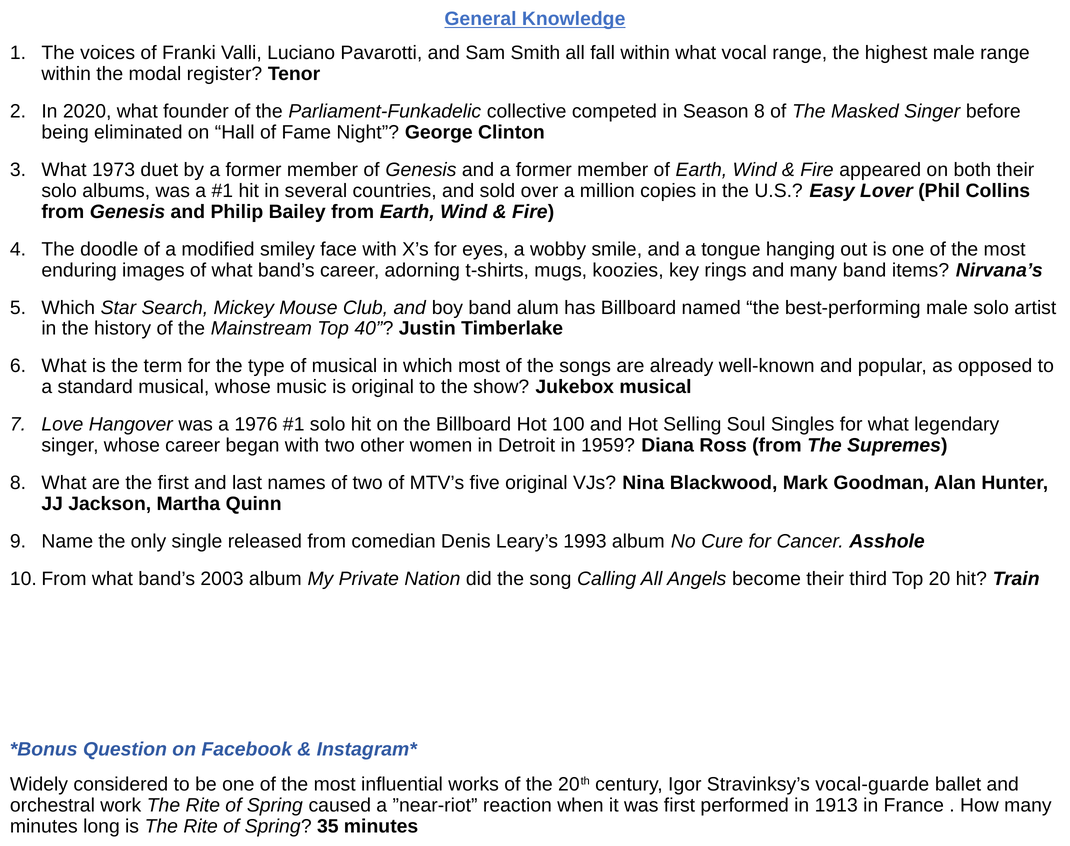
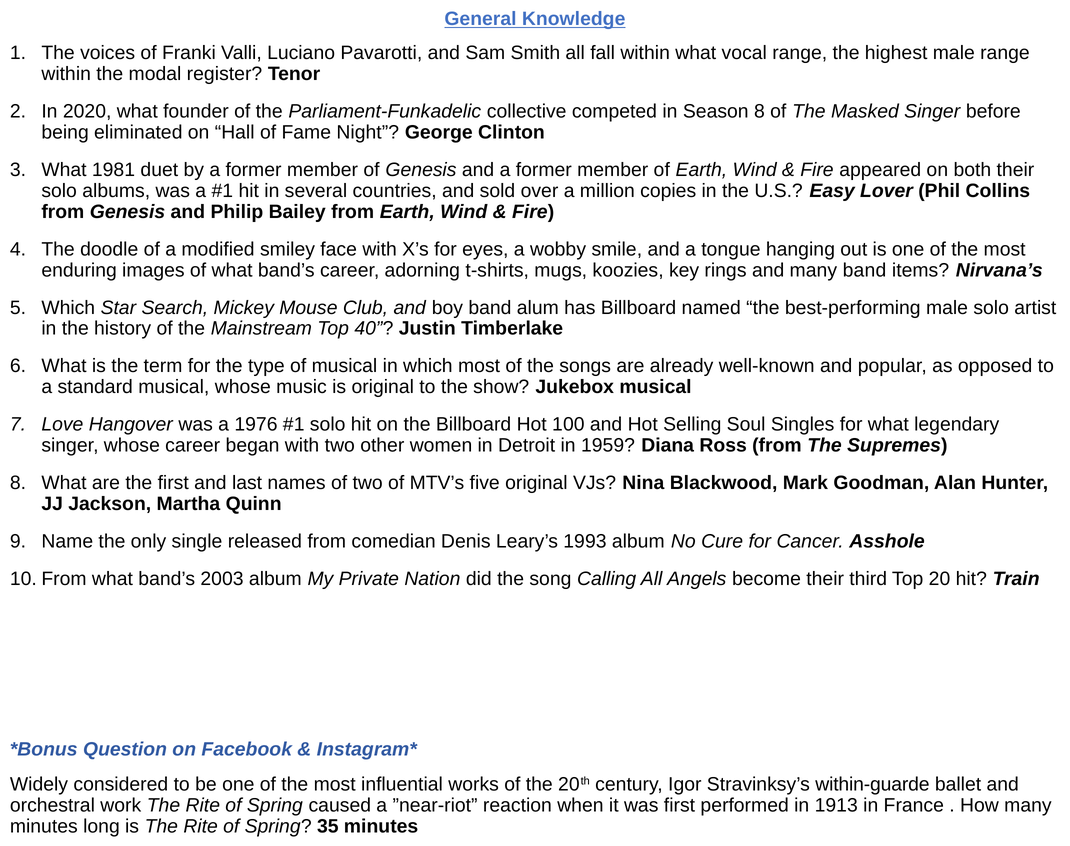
1973: 1973 -> 1981
vocal-guarde: vocal-guarde -> within-guarde
